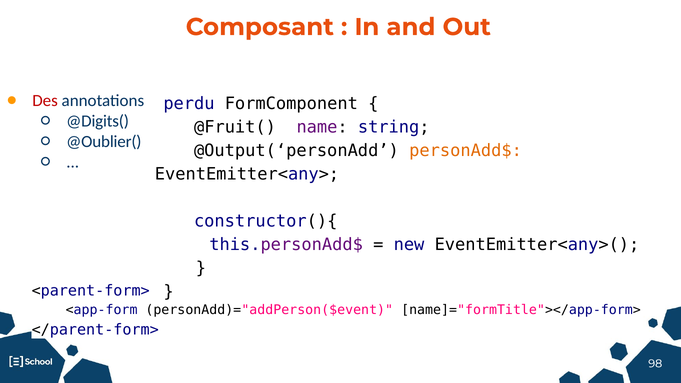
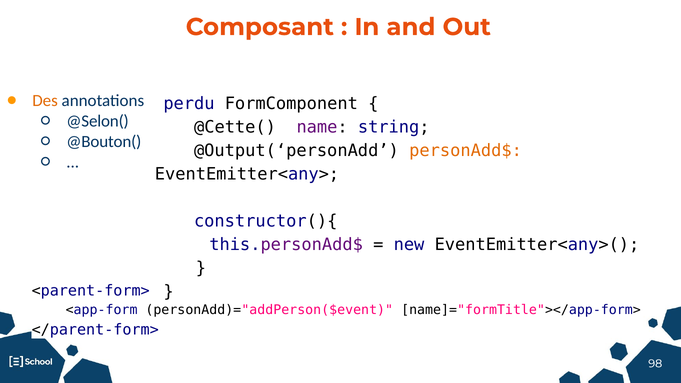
Des colour: red -> orange
@Digits(: @Digits( -> @Selon(
@Fruit(: @Fruit( -> @Cette(
@Oublier(: @Oublier( -> @Bouton(
